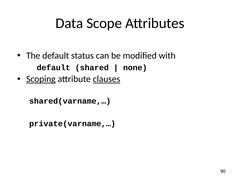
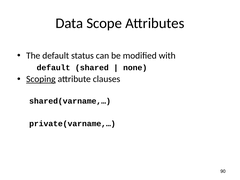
clauses underline: present -> none
